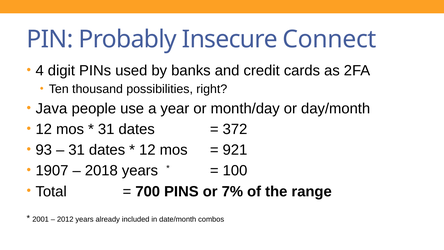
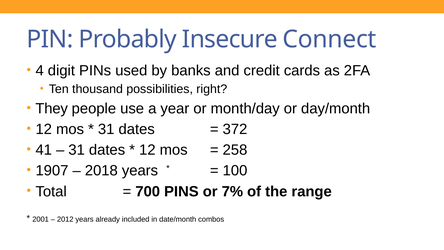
Java: Java -> They
93: 93 -> 41
921: 921 -> 258
